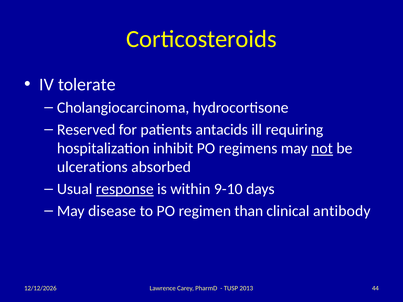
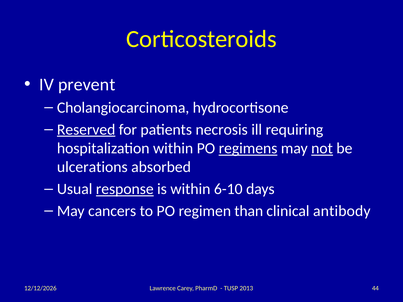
tolerate: tolerate -> prevent
Reserved underline: none -> present
antacids: antacids -> necrosis
hospitalization inhibit: inhibit -> within
regimens underline: none -> present
9-10: 9-10 -> 6-10
disease: disease -> cancers
